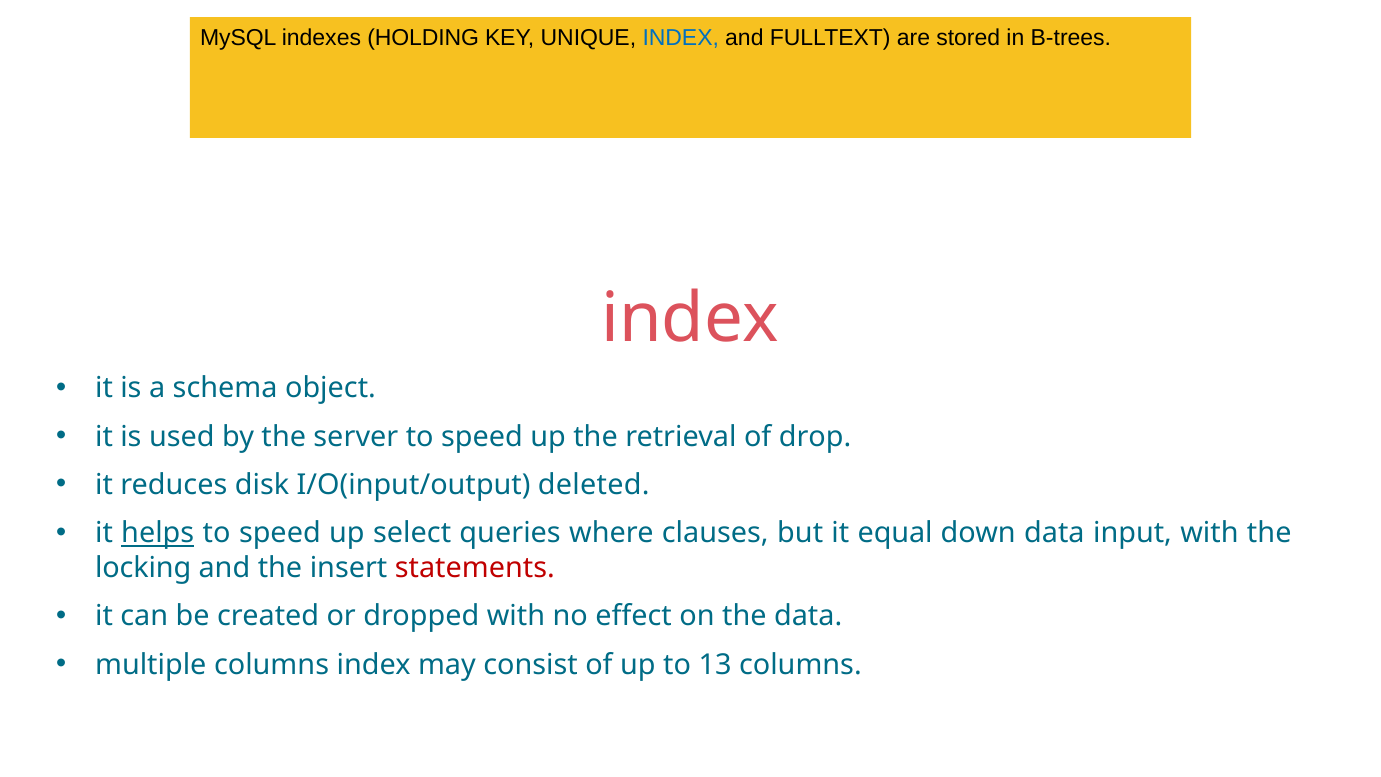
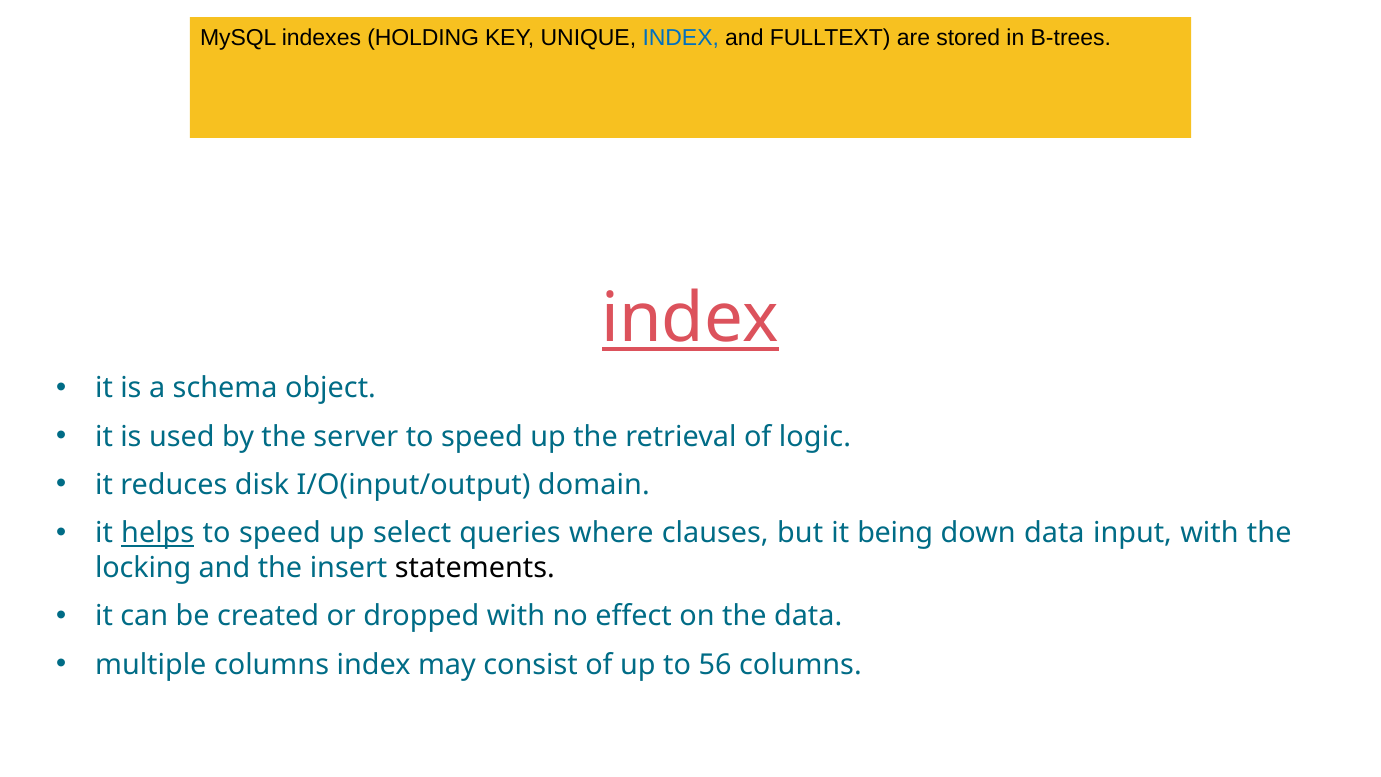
index at (691, 319) underline: none -> present
drop: drop -> logic
deleted: deleted -> domain
equal: equal -> being
statements colour: red -> black
13: 13 -> 56
